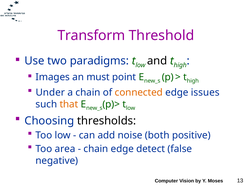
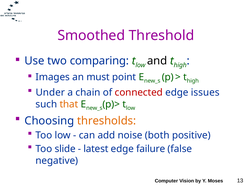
Transform: Transform -> Smoothed
paradigms: paradigms -> comparing
connected colour: orange -> red
thresholds colour: black -> orange
area: area -> slide
chain at (96, 149): chain -> latest
detect: detect -> failure
